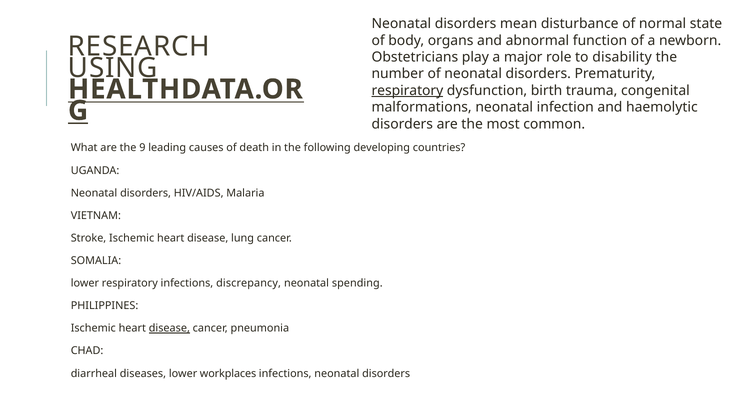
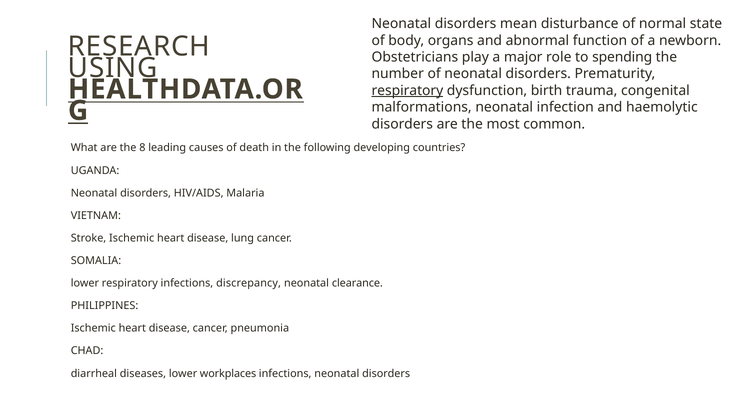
disability: disability -> spending
9: 9 -> 8
spending: spending -> clearance
disease at (169, 328) underline: present -> none
